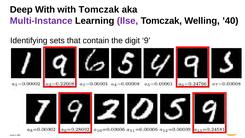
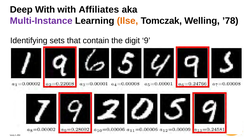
with Tomczak: Tomczak -> Affiliates
Ilse colour: purple -> orange
’40: ’40 -> ’78
